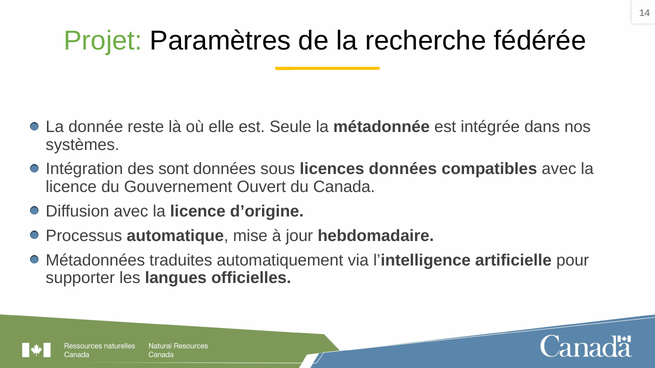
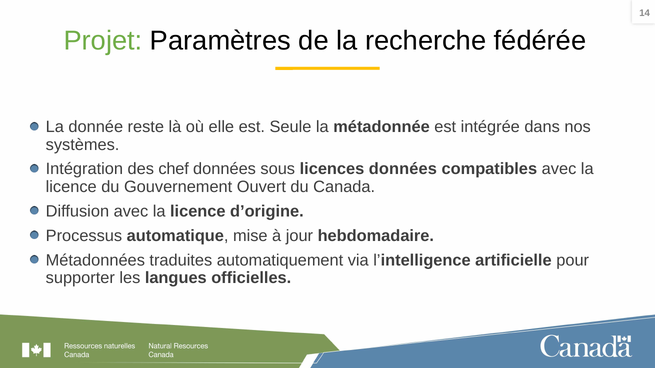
sont: sont -> chef
